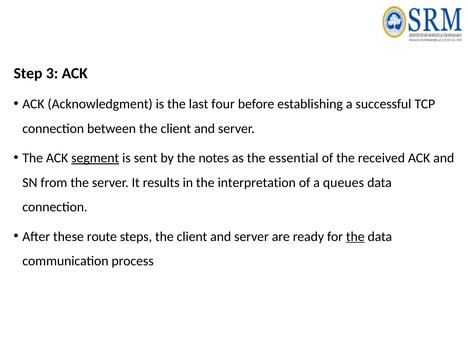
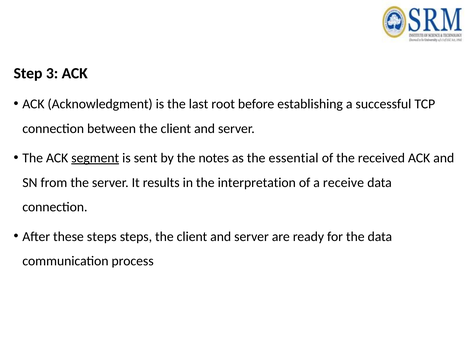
four: four -> root
queues: queues -> receive
these route: route -> steps
the at (355, 237) underline: present -> none
